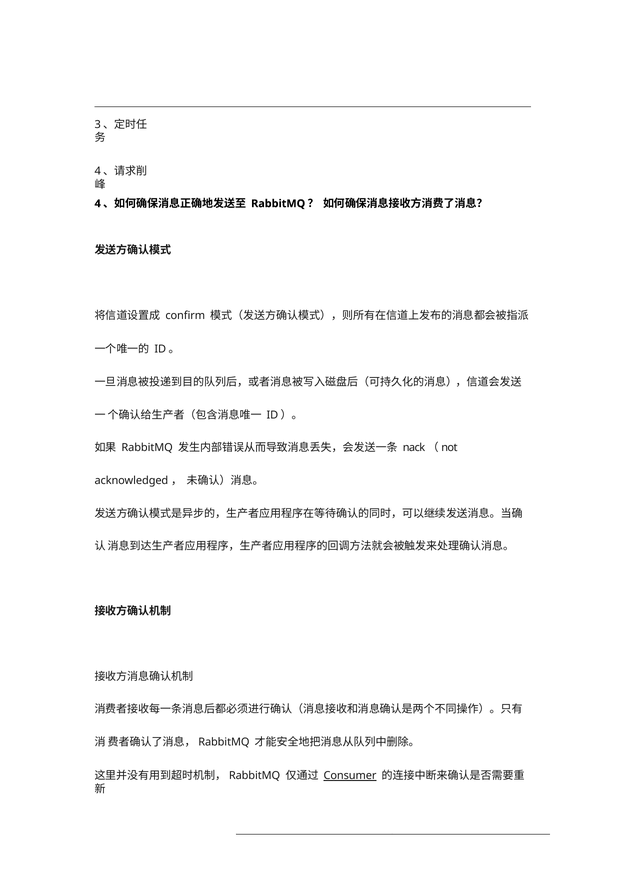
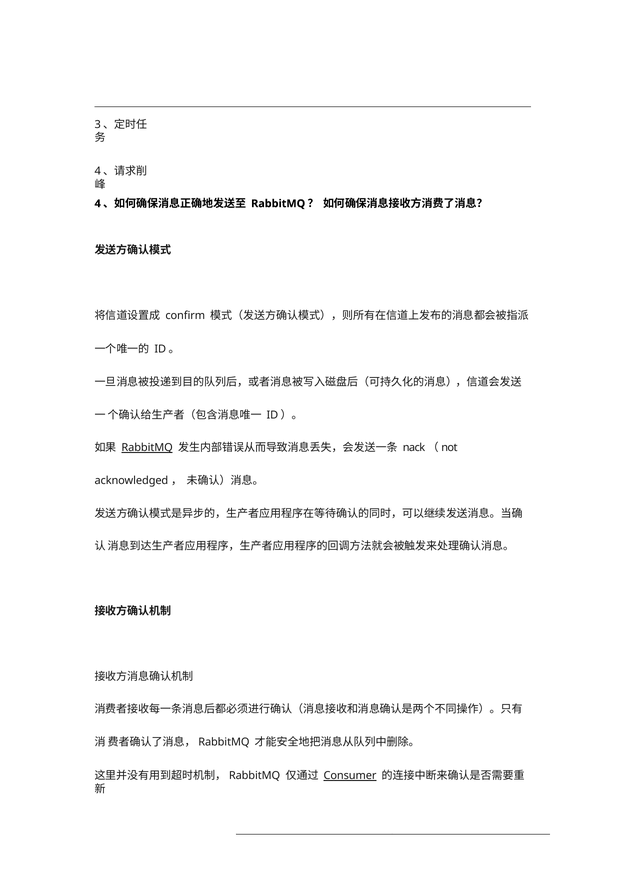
RabbitMQ at (147, 448) underline: none -> present
